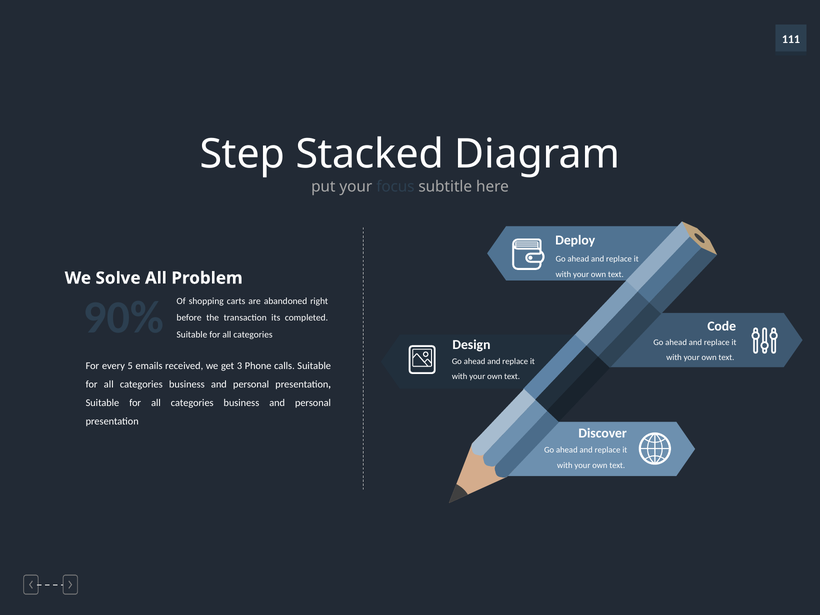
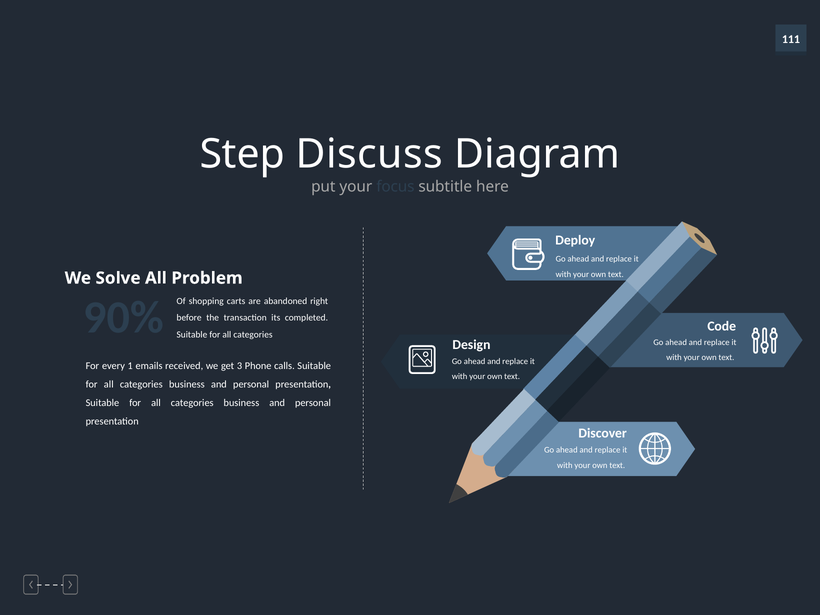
Stacked: Stacked -> Discuss
5: 5 -> 1
